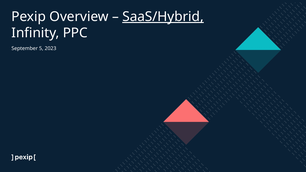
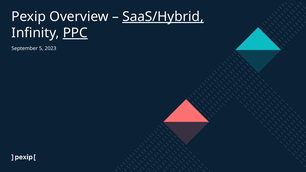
PPC underline: none -> present
